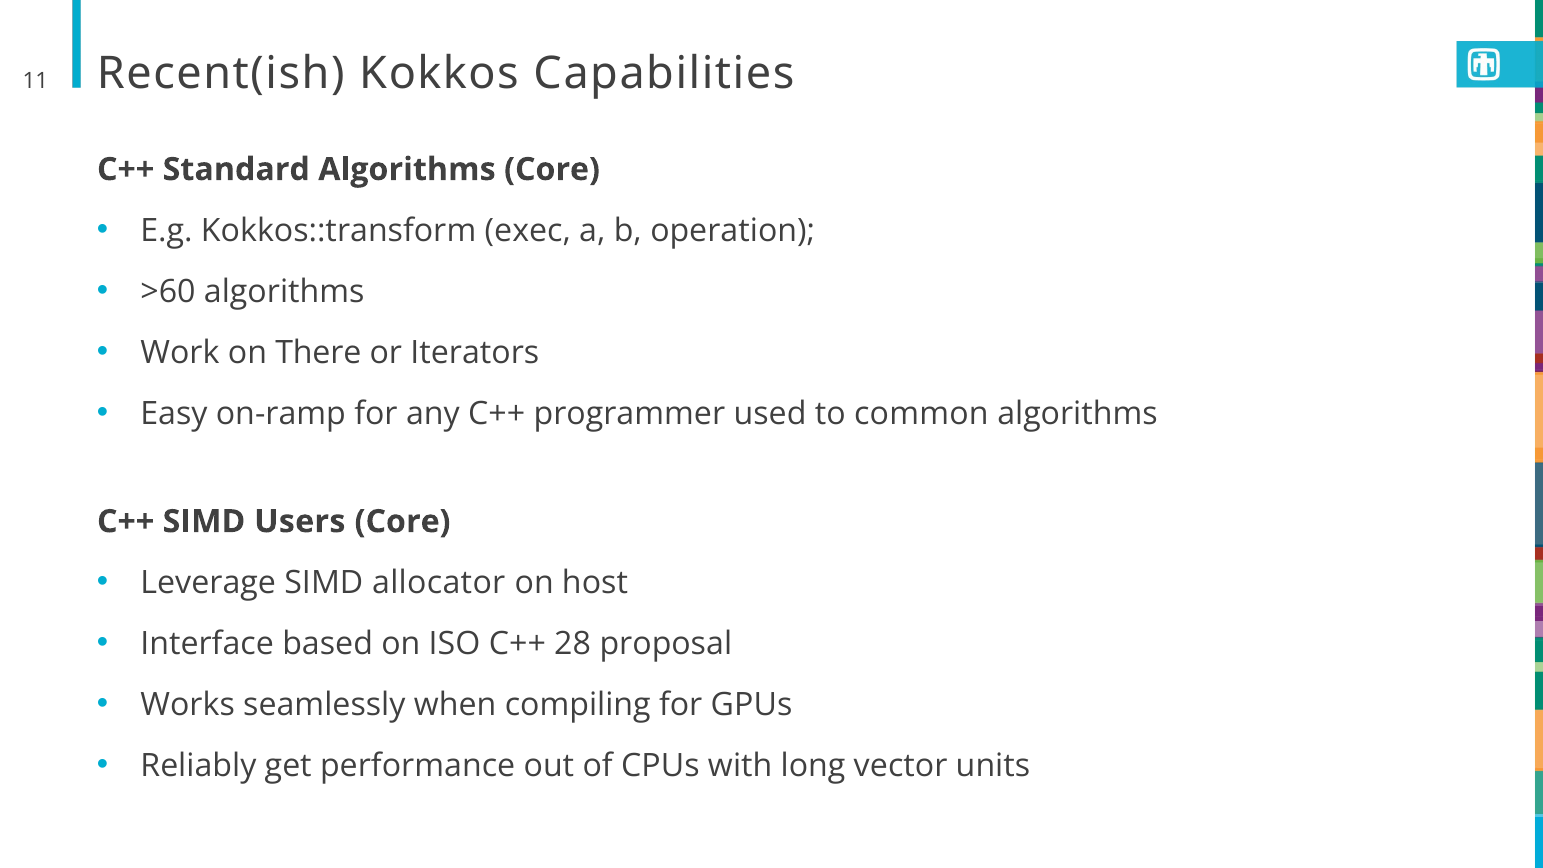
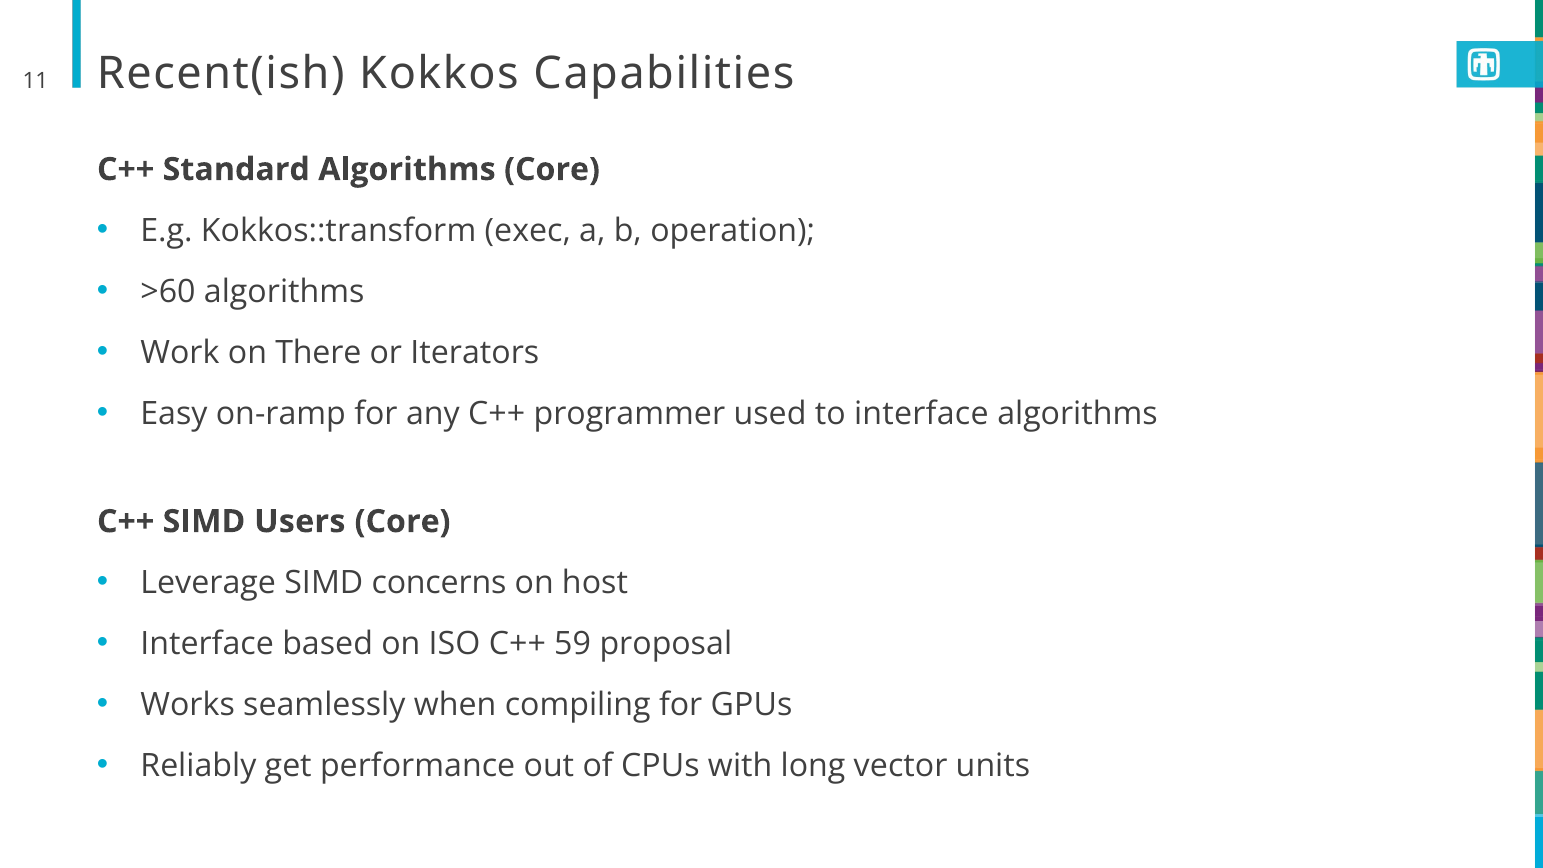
to common: common -> interface
allocator: allocator -> concerns
28: 28 -> 59
